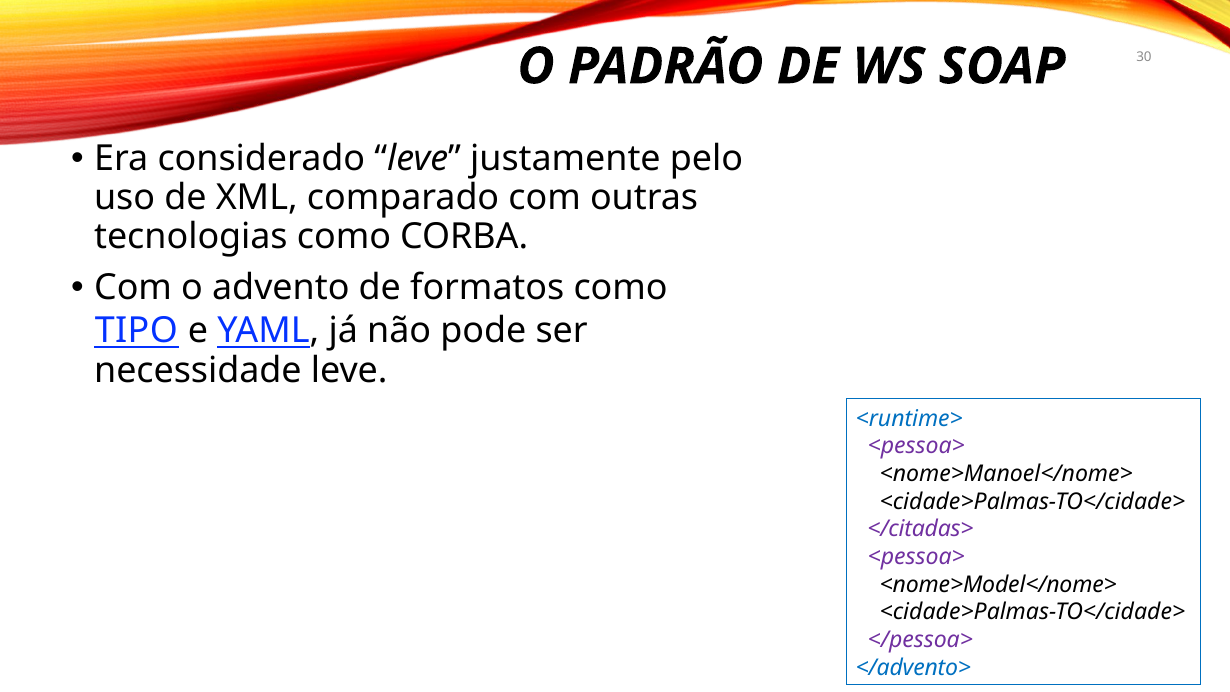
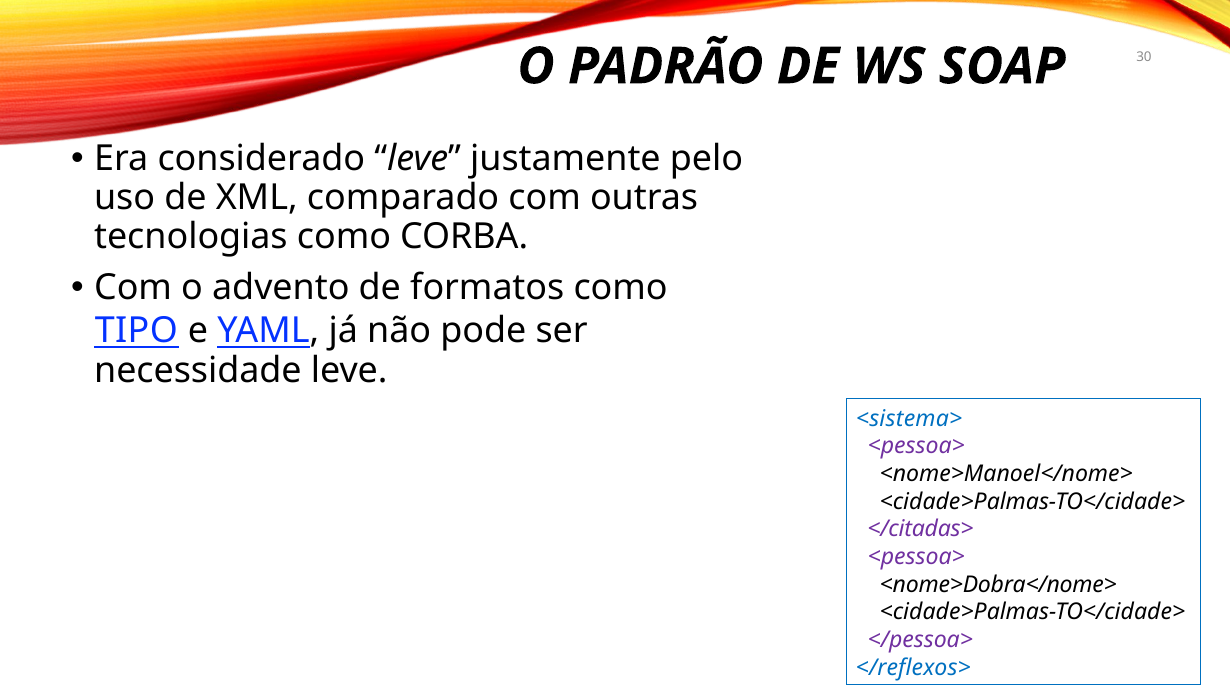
<runtime>: <runtime> -> <sistema>
<nome>Model</nome>: <nome>Model</nome> -> <nome>Dobra</nome>
</advento>: </advento> -> </reflexos>
